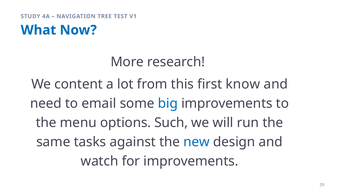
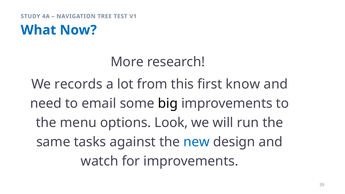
content: content -> records
big colour: blue -> black
Such: Such -> Look
